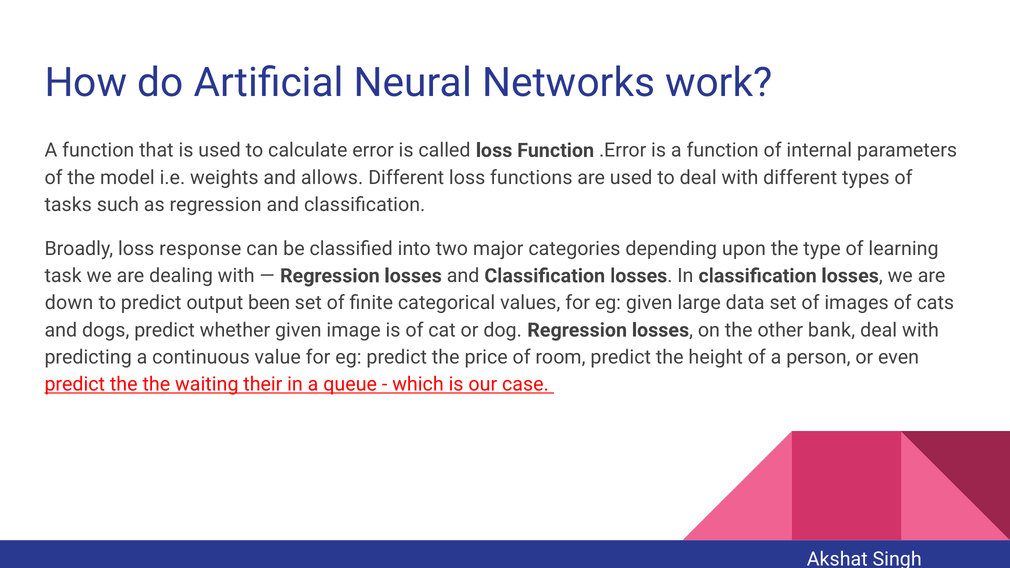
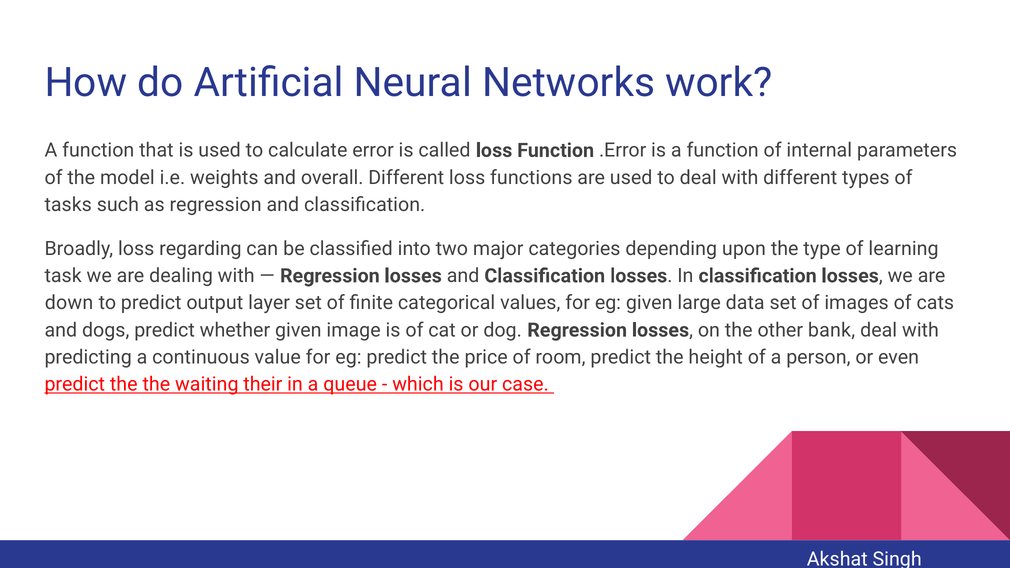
allows: allows -> overall
response: response -> regarding
been: been -> layer
